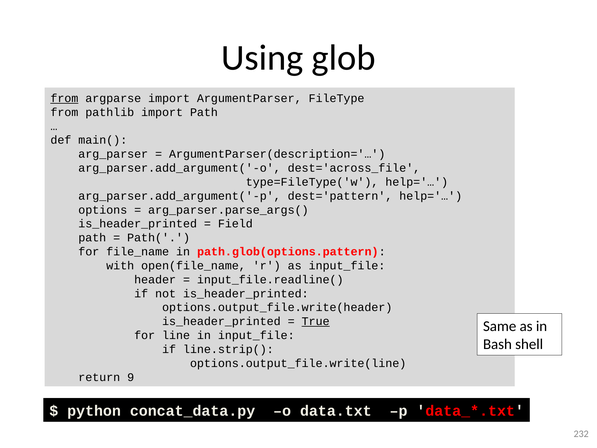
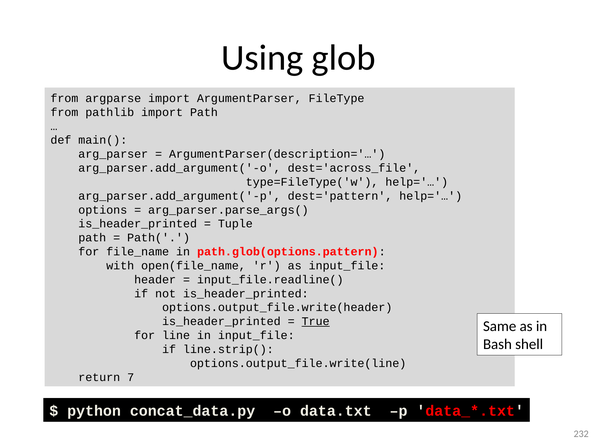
from at (64, 98) underline: present -> none
Field: Field -> Tuple
9: 9 -> 7
